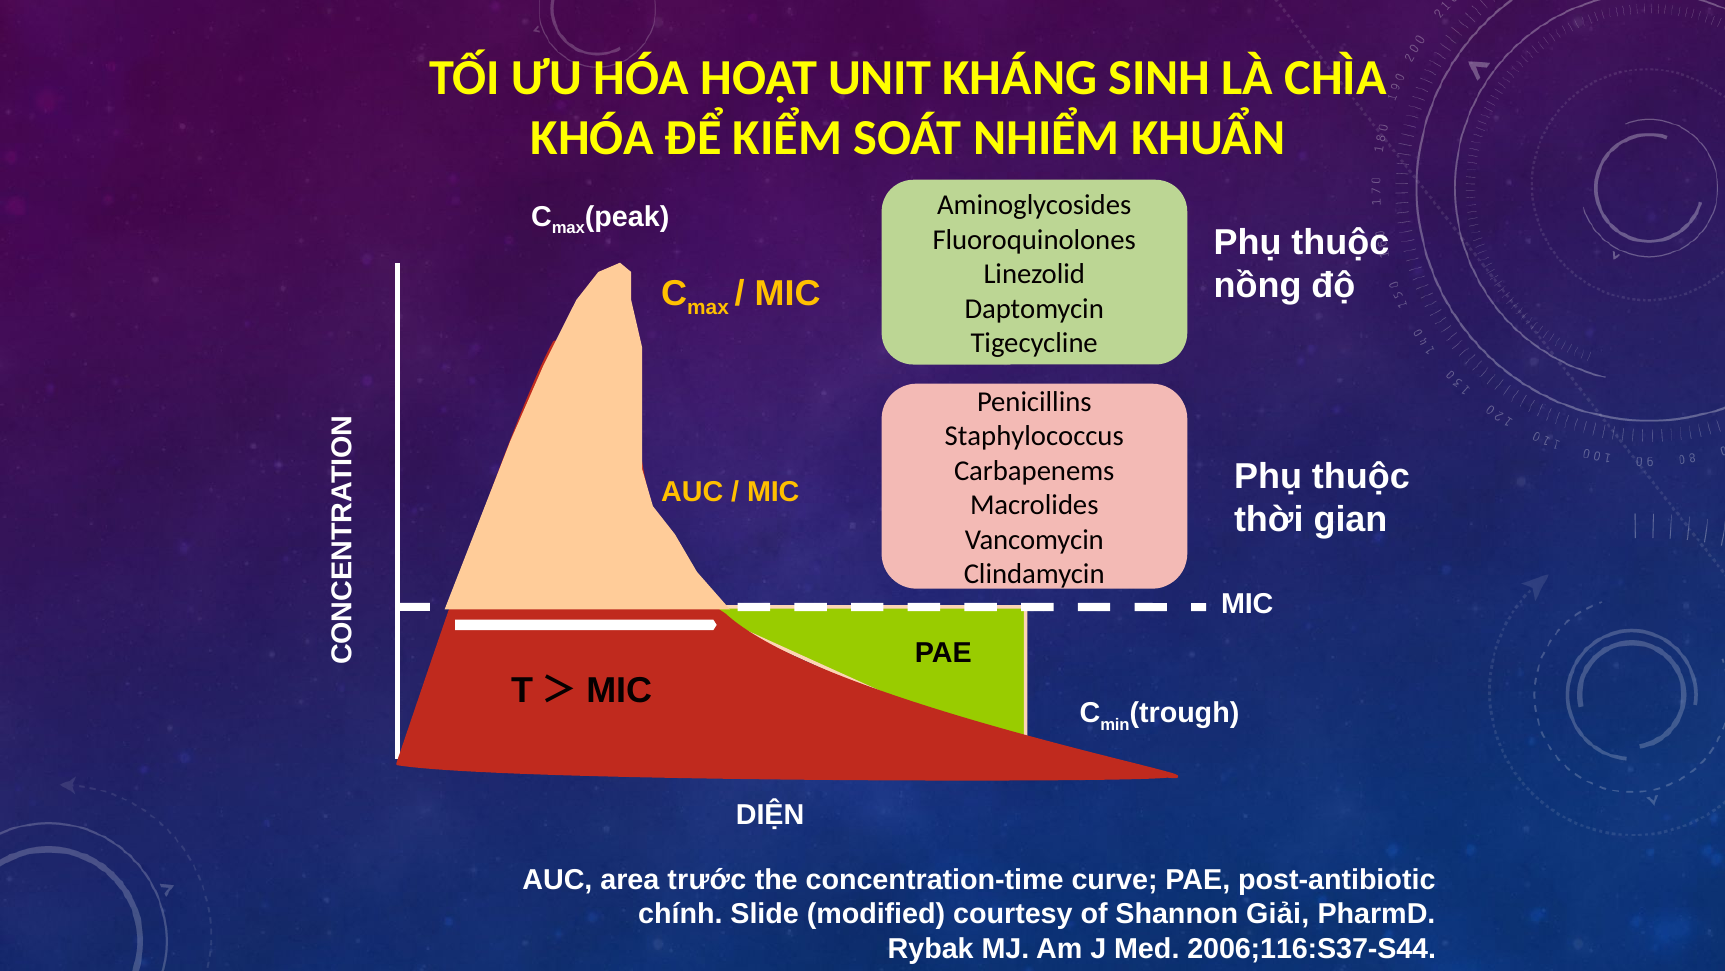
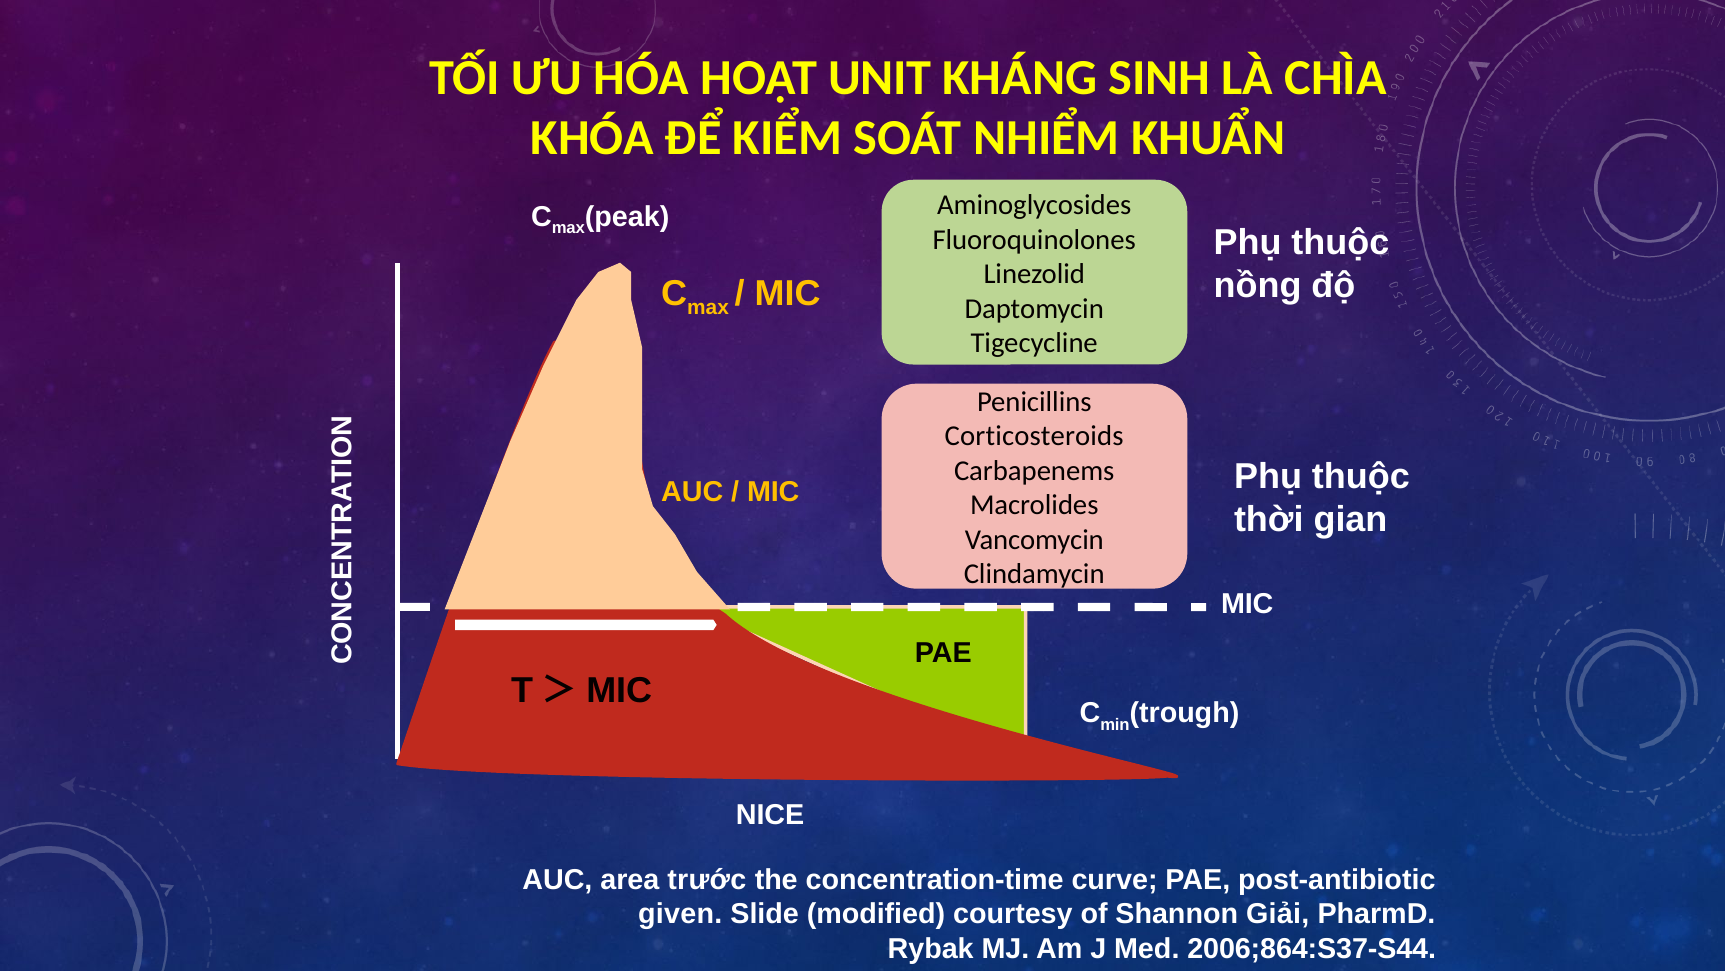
Staphylococcus: Staphylococcus -> Corticosteroids
DIỆN: DIỆN -> NICE
chính: chính -> given
2006;116:S37-S44: 2006;116:S37-S44 -> 2006;864:S37-S44
